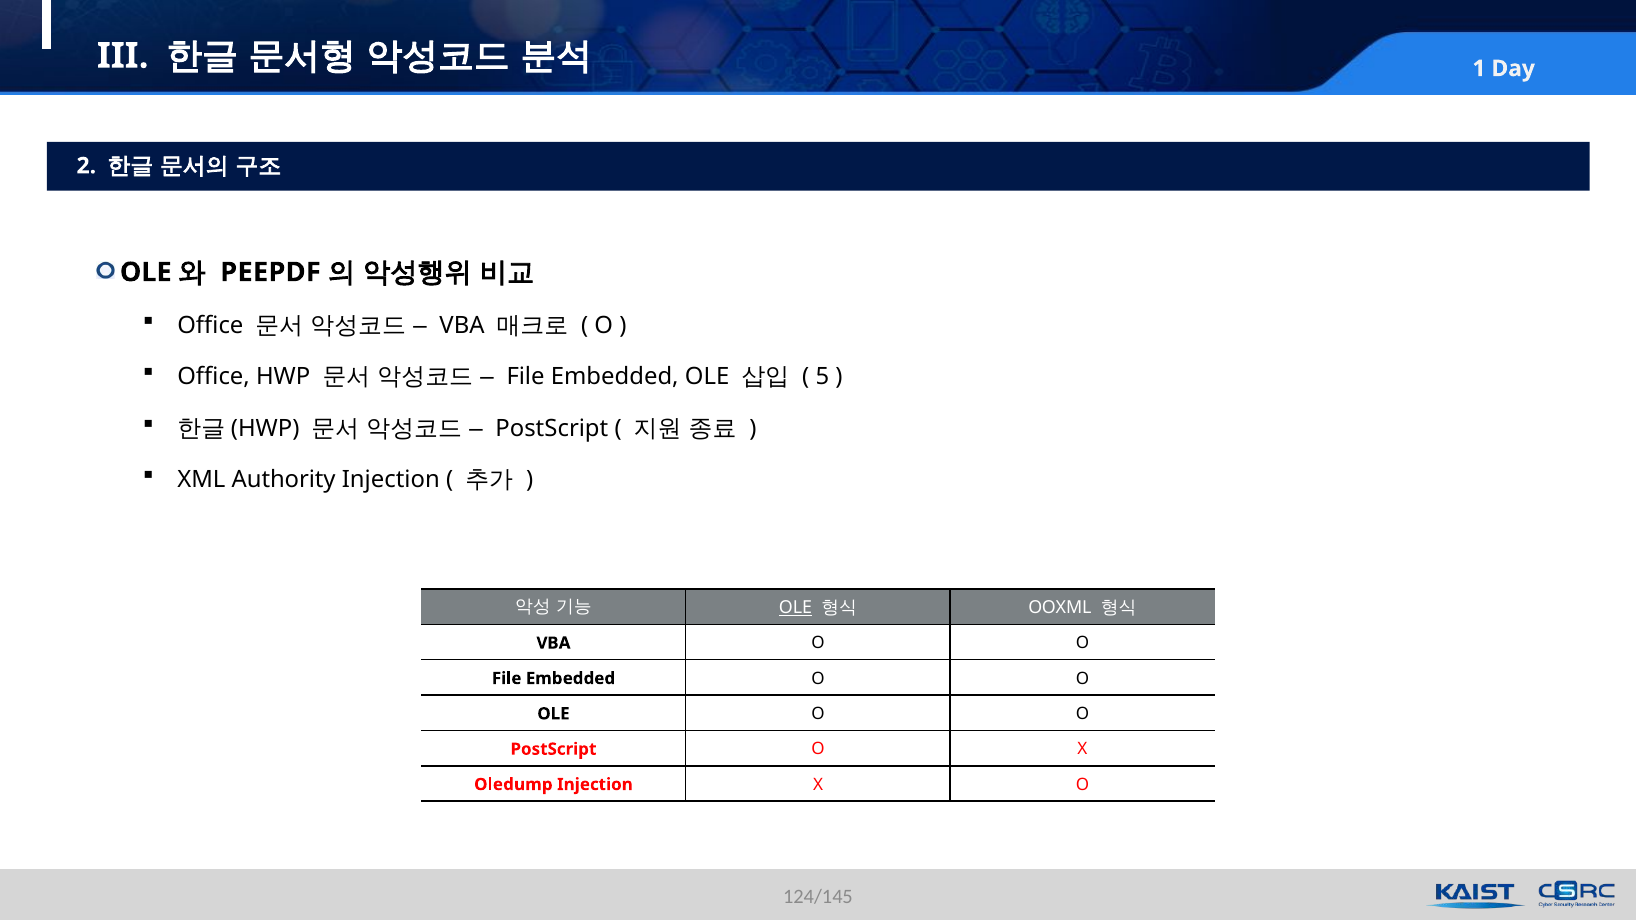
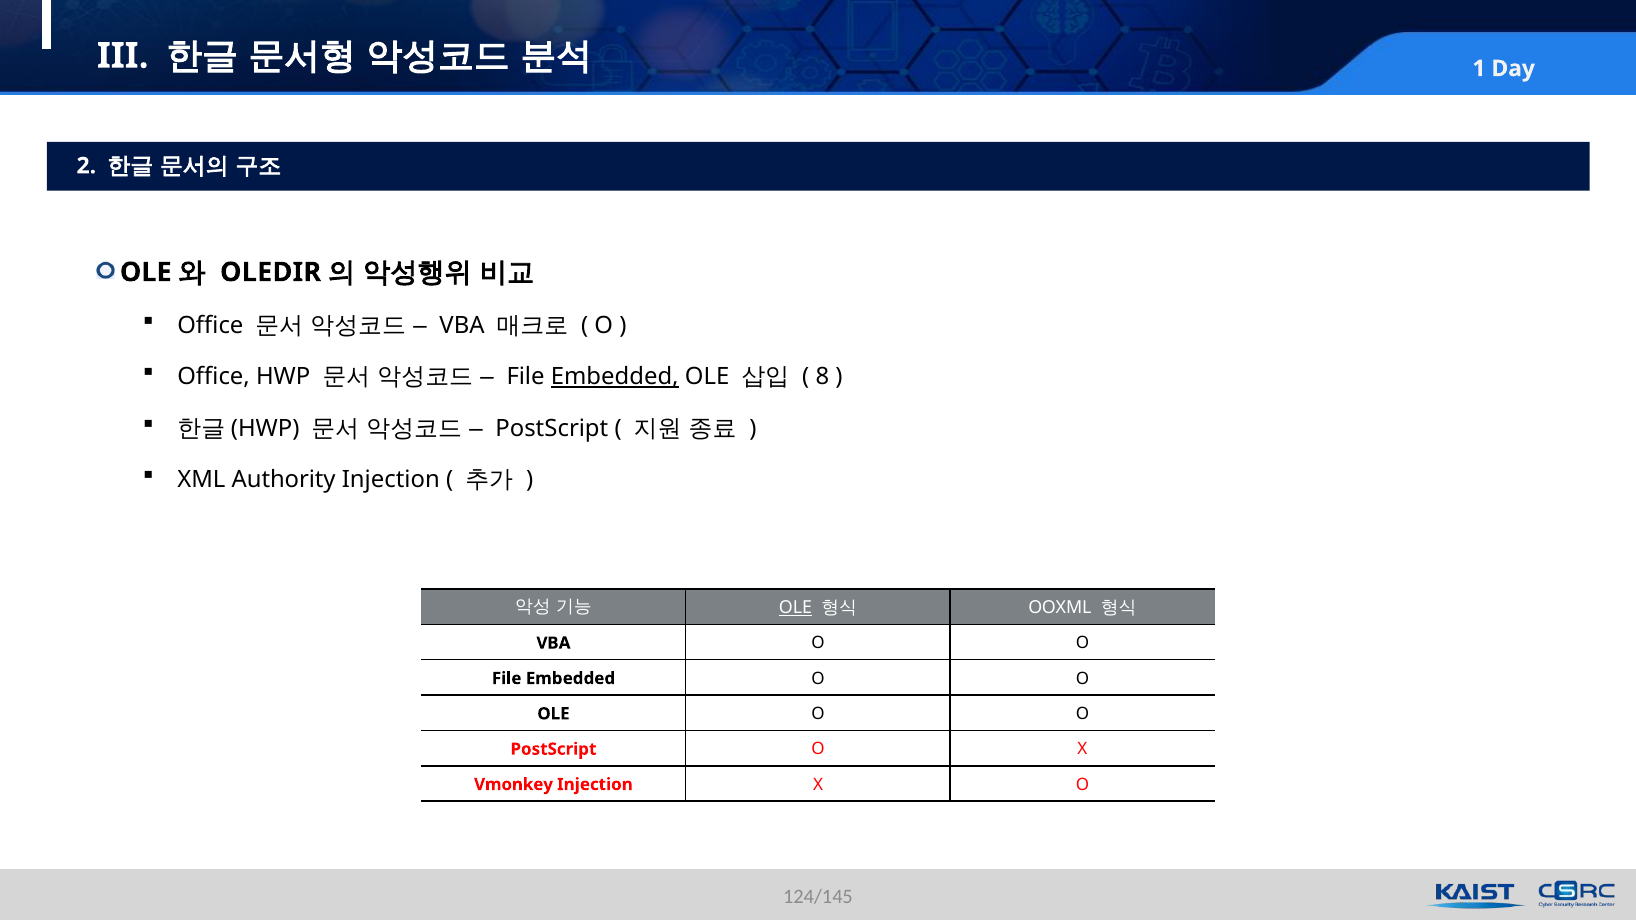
PEEPDF: PEEPDF -> OLEDIR
Embedded at (615, 377) underline: none -> present
5: 5 -> 8
Oledump: Oledump -> Vmonkey
